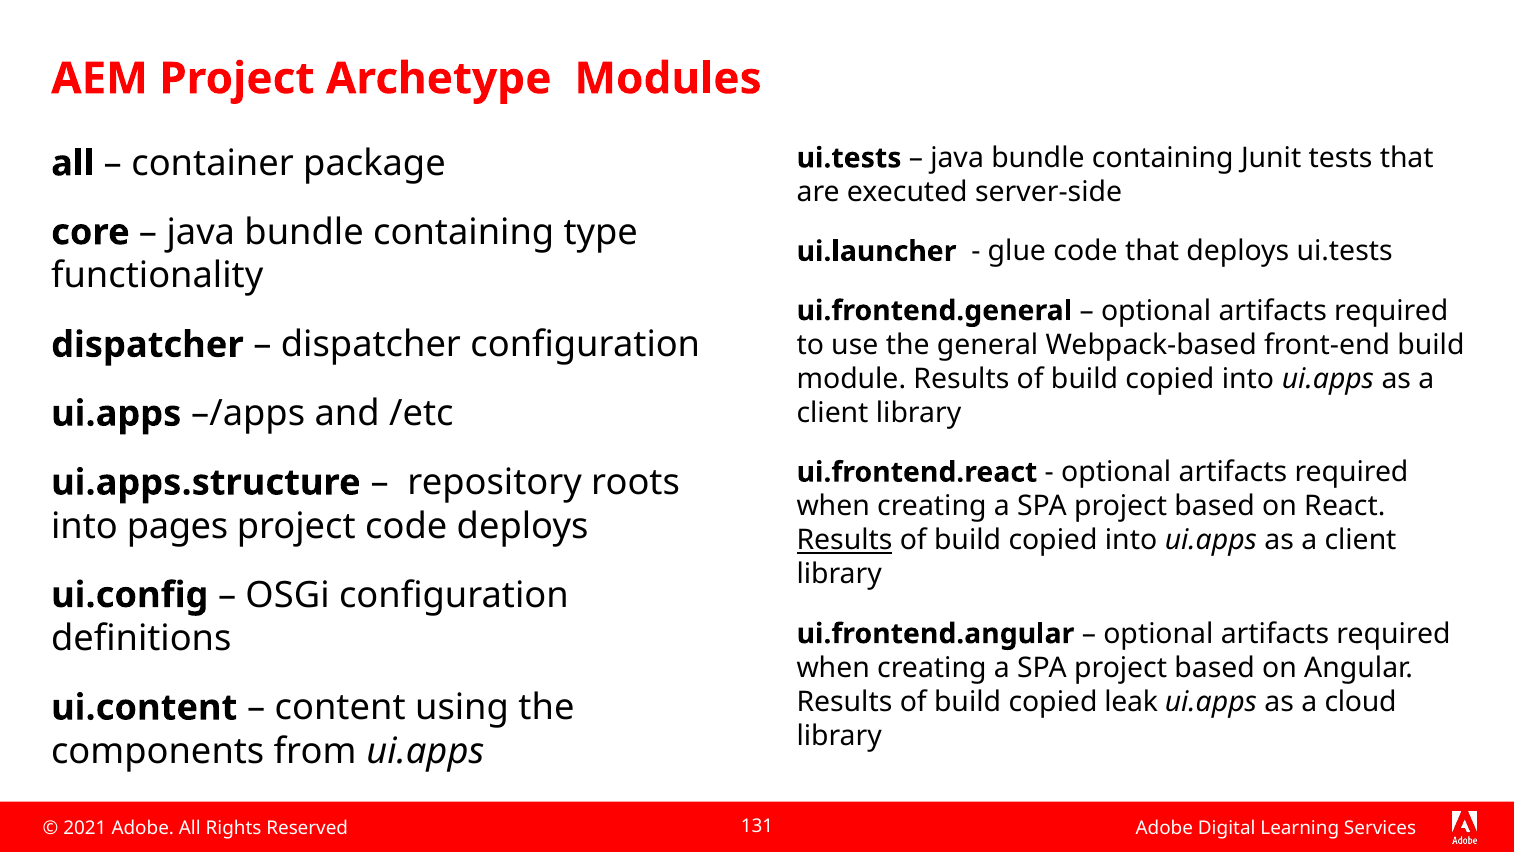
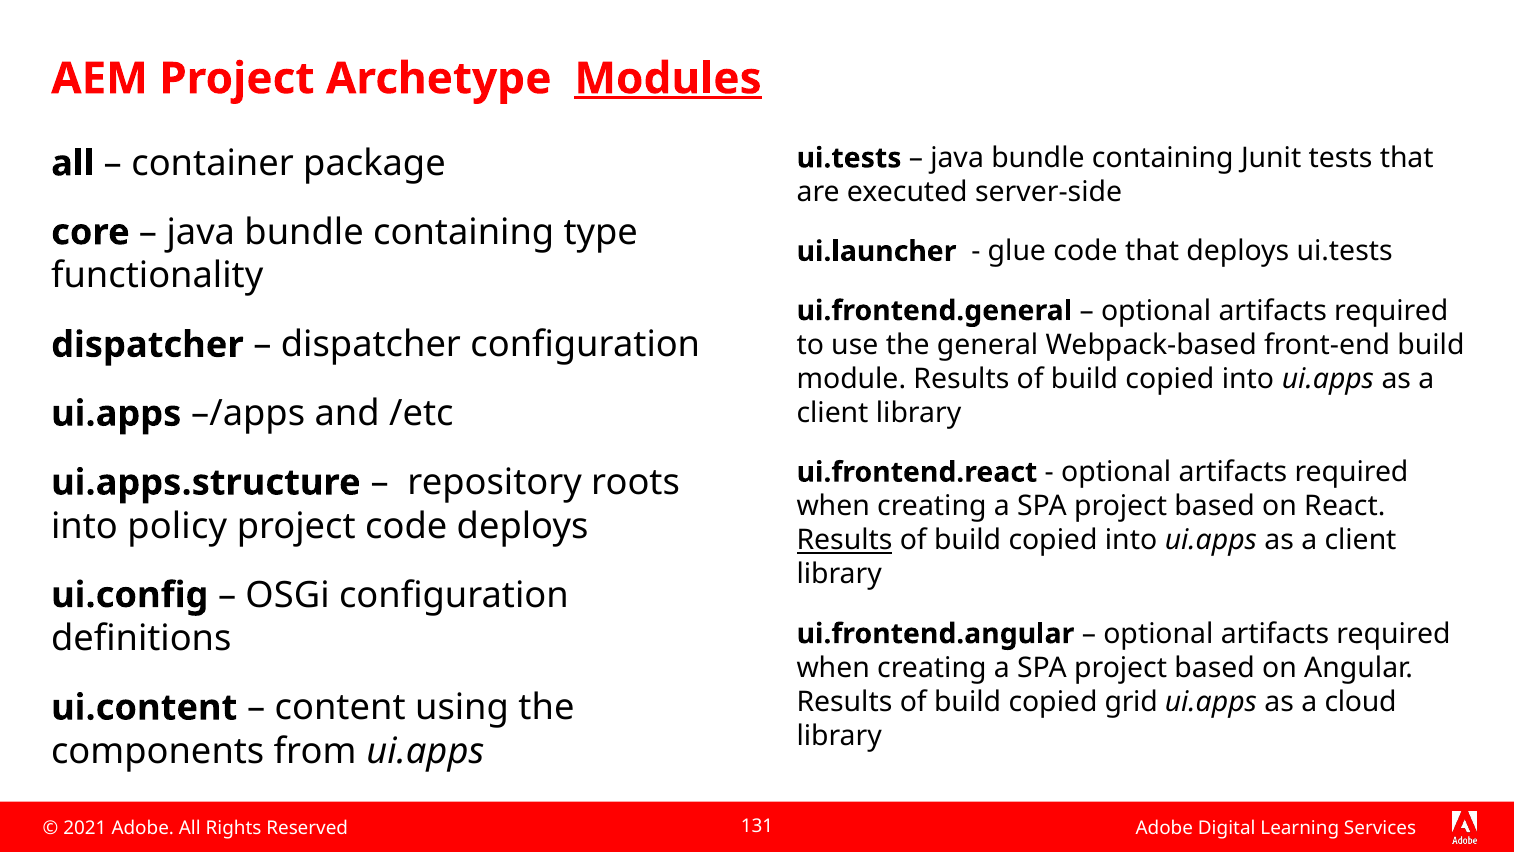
Modules underline: none -> present
pages: pages -> policy
leak: leak -> grid
